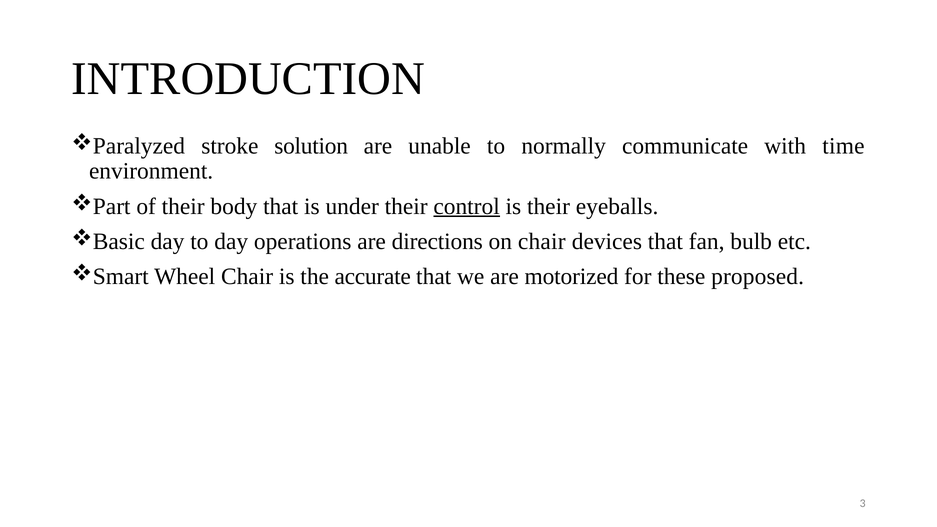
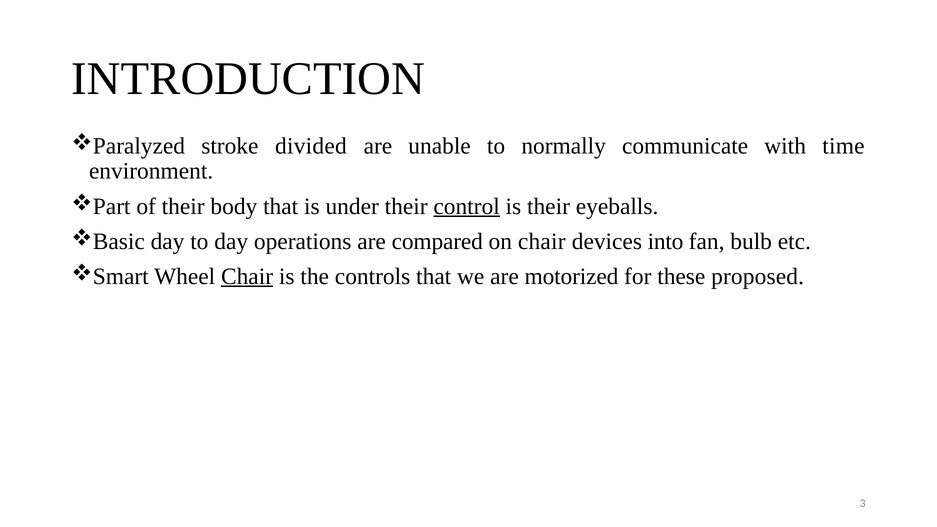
solution: solution -> divided
directions: directions -> compared
devices that: that -> into
Chair at (247, 276) underline: none -> present
accurate: accurate -> controls
